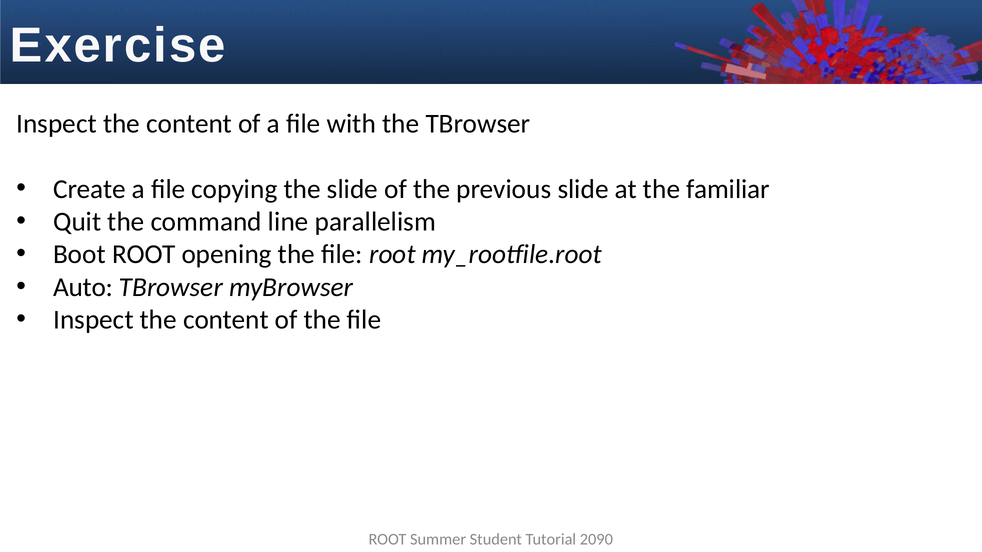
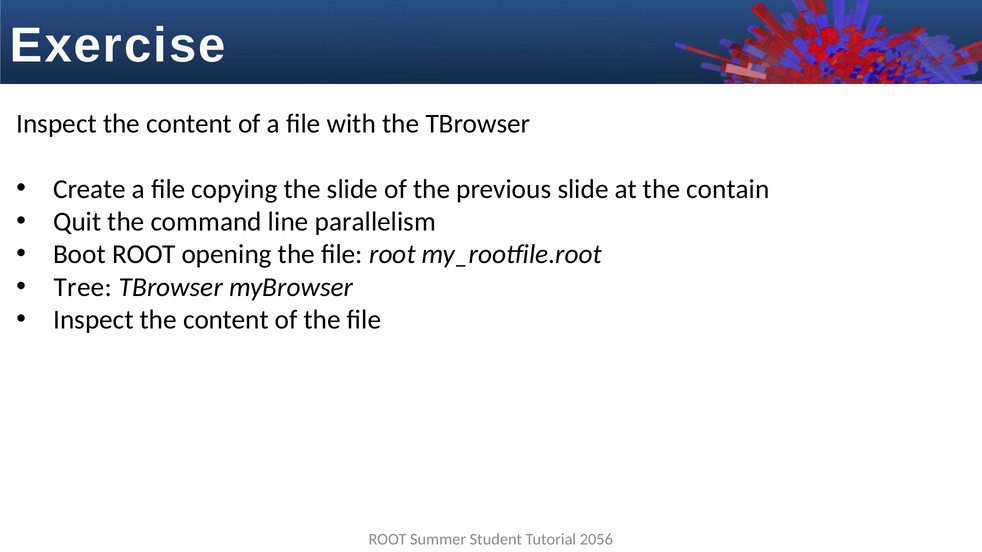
familiar: familiar -> contain
Auto: Auto -> Tree
2090: 2090 -> 2056
